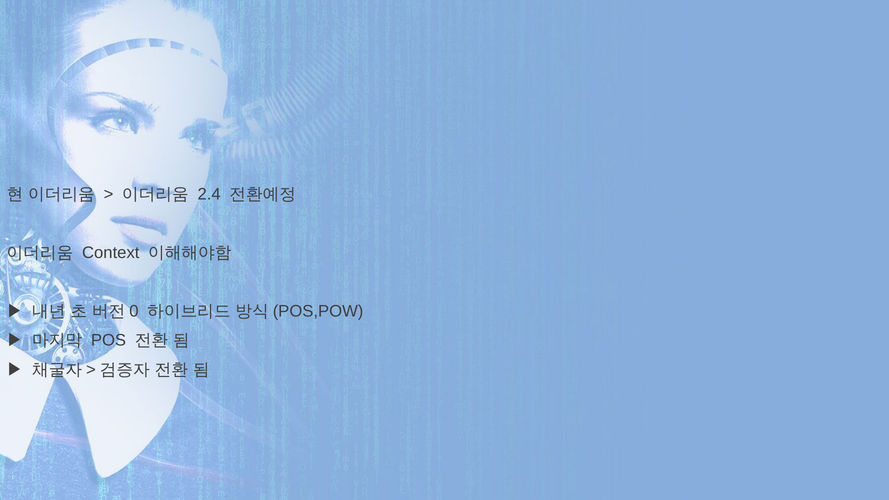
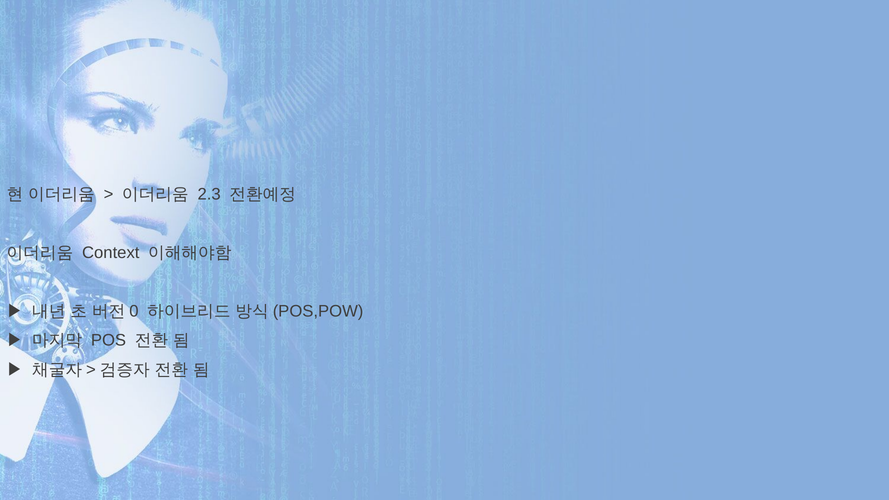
2.4: 2.4 -> 2.3
